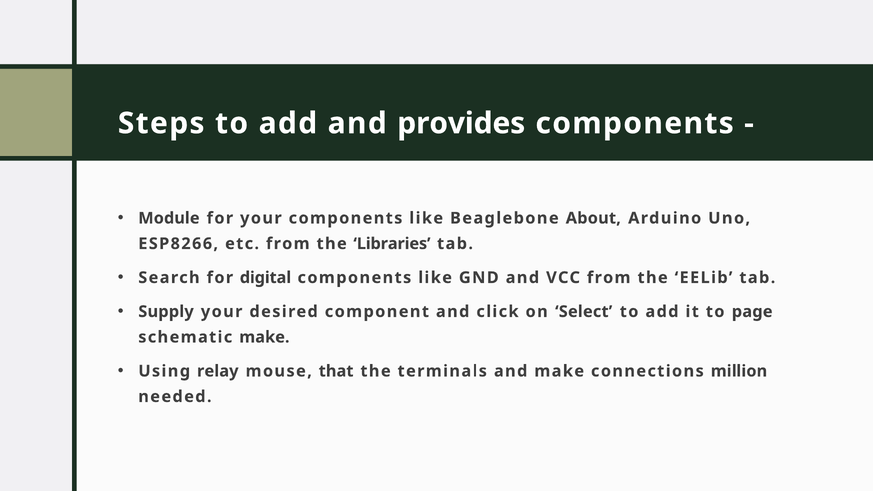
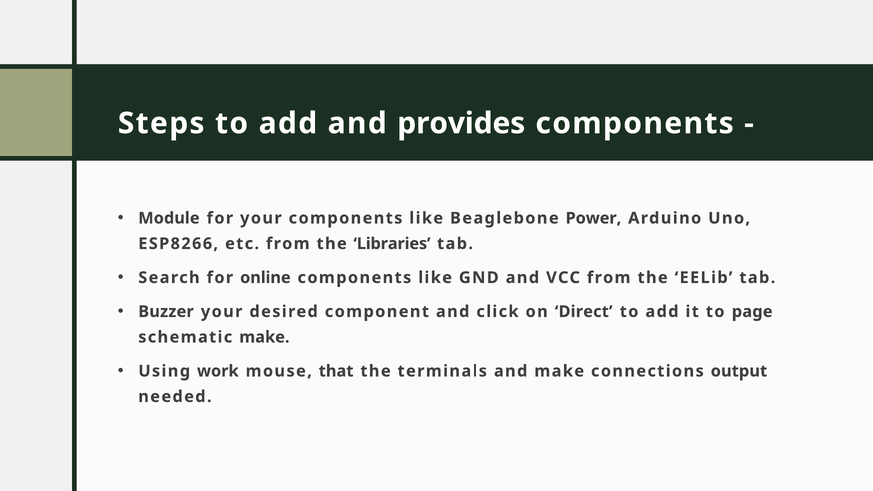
About: About -> Power
digital: digital -> online
Supply: Supply -> Buzzer
Select: Select -> Direct
relay: relay -> work
million: million -> output
